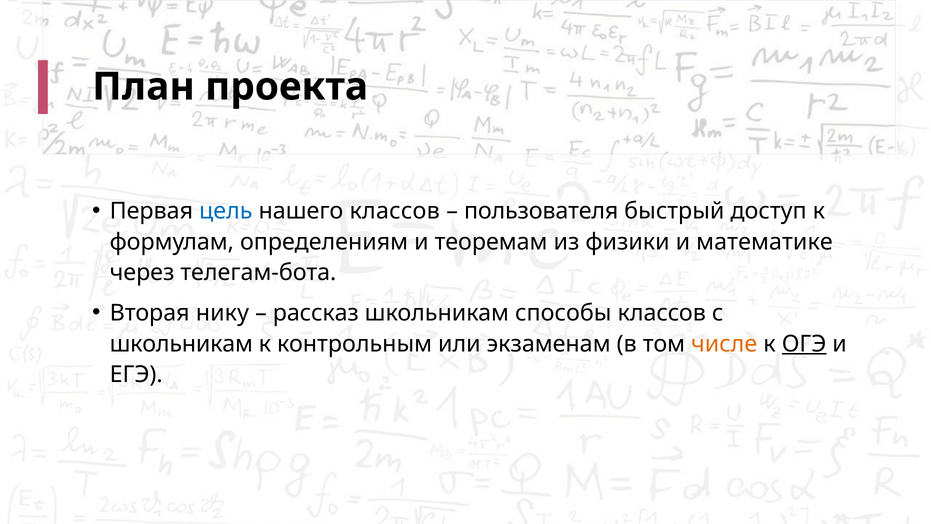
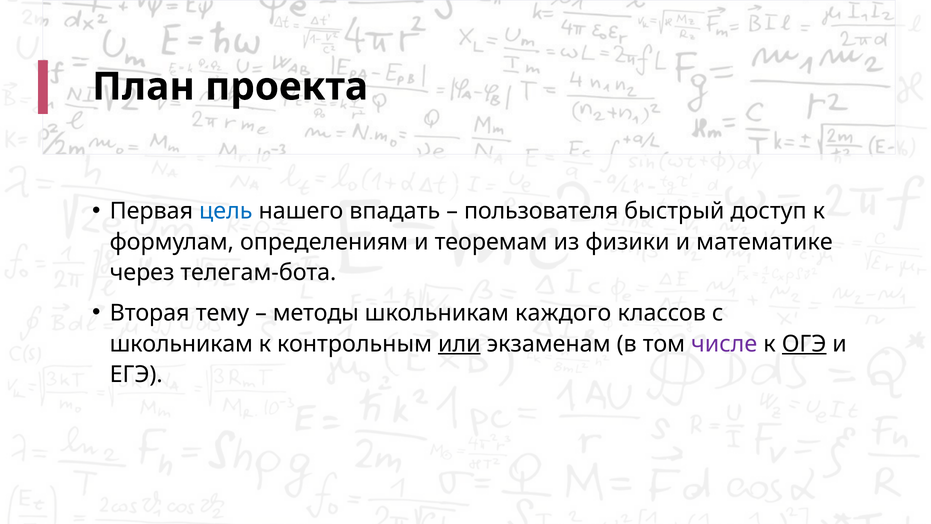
нашего классов: классов -> впадать
нику: нику -> тему
рассказ: рассказ -> методы
способы: способы -> каждого
или underline: none -> present
числе colour: orange -> purple
